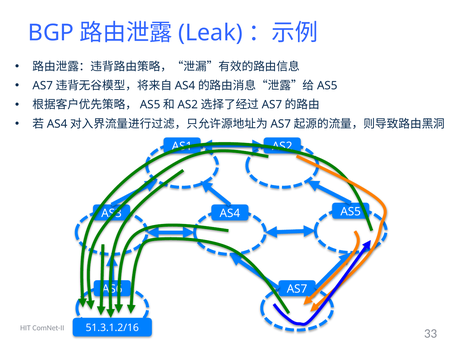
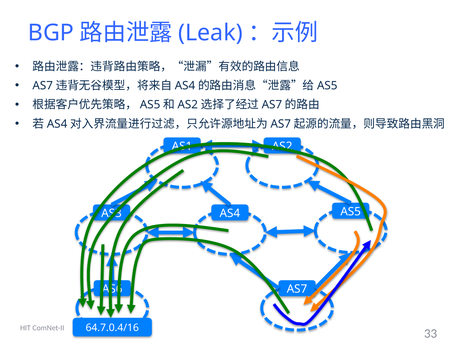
51.3.1.2/16: 51.3.1.2/16 -> 64.7.0.4/16
